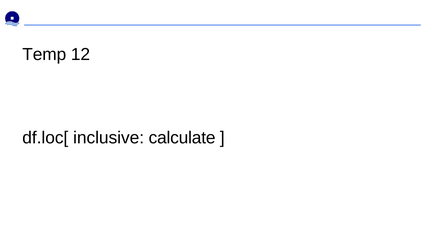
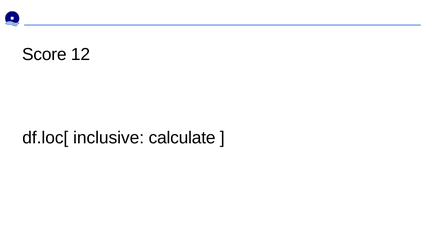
Temp: Temp -> Score
